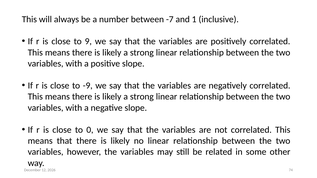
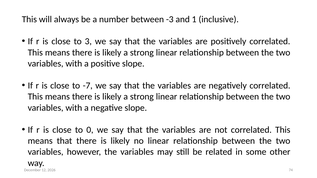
-7: -7 -> -3
9: 9 -> 3
-9: -9 -> -7
